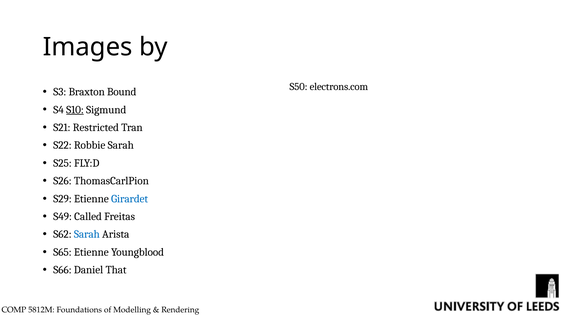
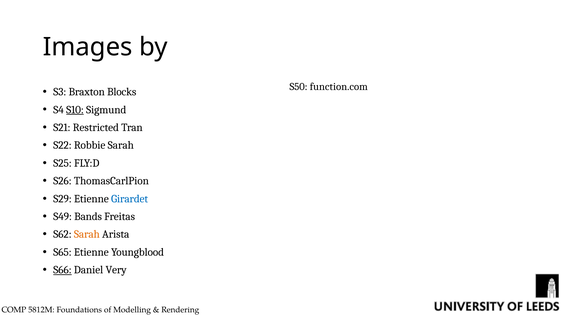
electrons.com: electrons.com -> function.com
Bound: Bound -> Blocks
Called: Called -> Bands
Sarah at (87, 235) colour: blue -> orange
S66 underline: none -> present
That: That -> Very
